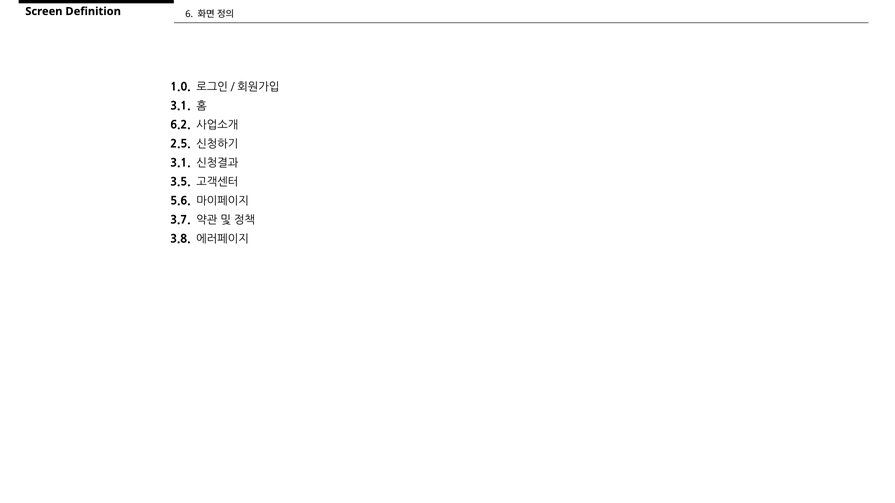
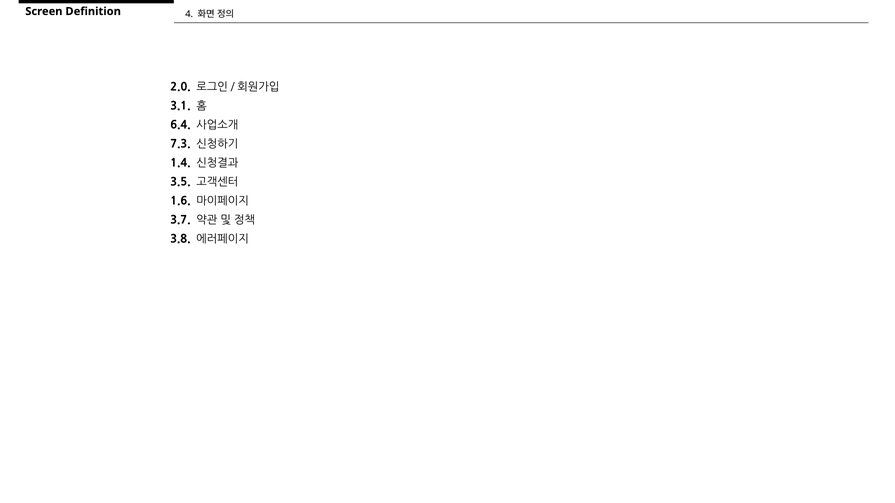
6: 6 -> 4
1.0: 1.0 -> 2.0
6.2: 6.2 -> 6.4
2.5: 2.5 -> 7.3
3.1 at (180, 163): 3.1 -> 1.4
5.6: 5.6 -> 1.6
